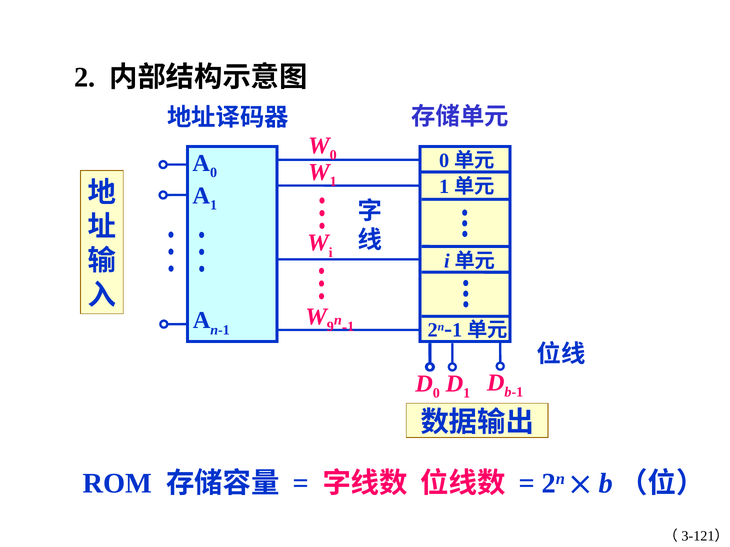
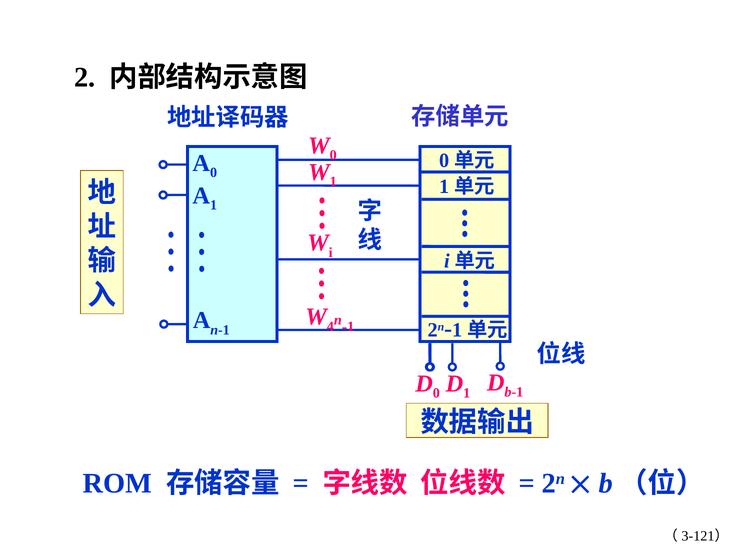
9: 9 -> 4
